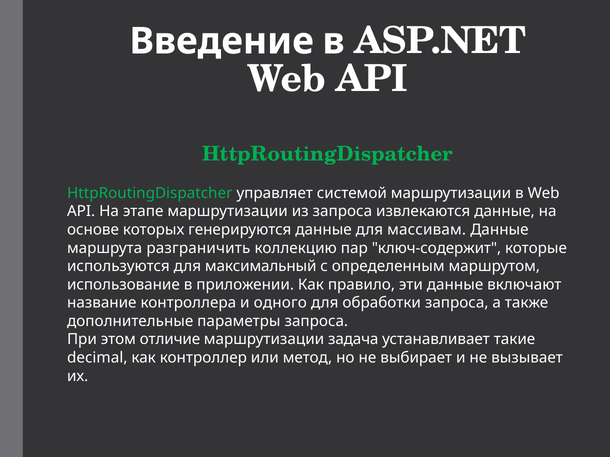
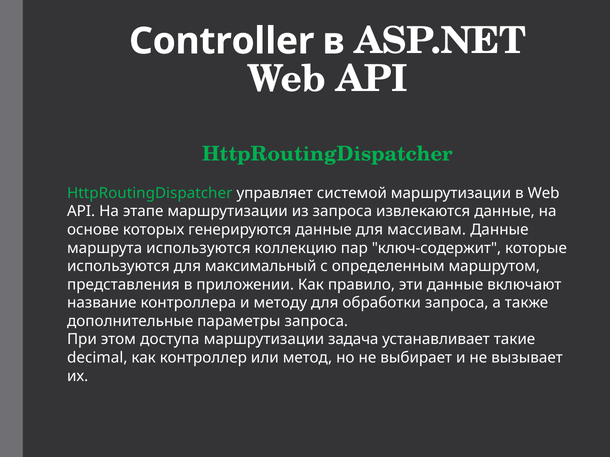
Введение: Введение -> Controller
маршрута разграничить: разграничить -> используются
использование: использование -> представления
одного: одного -> методу
отличие: отличие -> доступа
